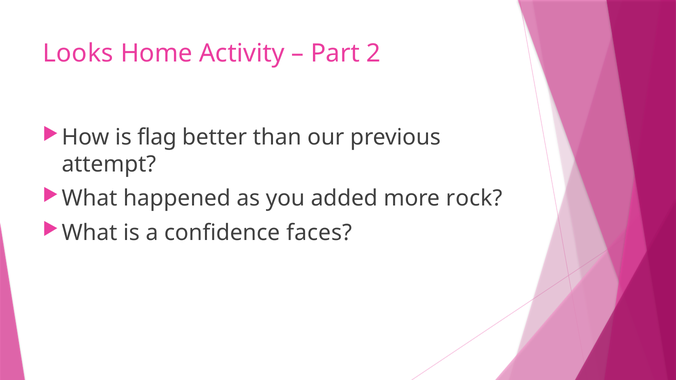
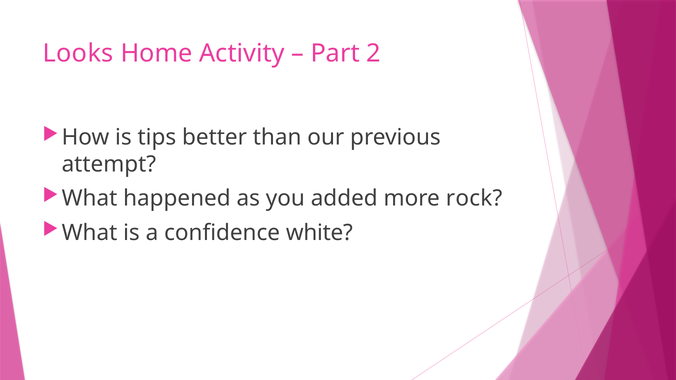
flag: flag -> tips
faces: faces -> white
